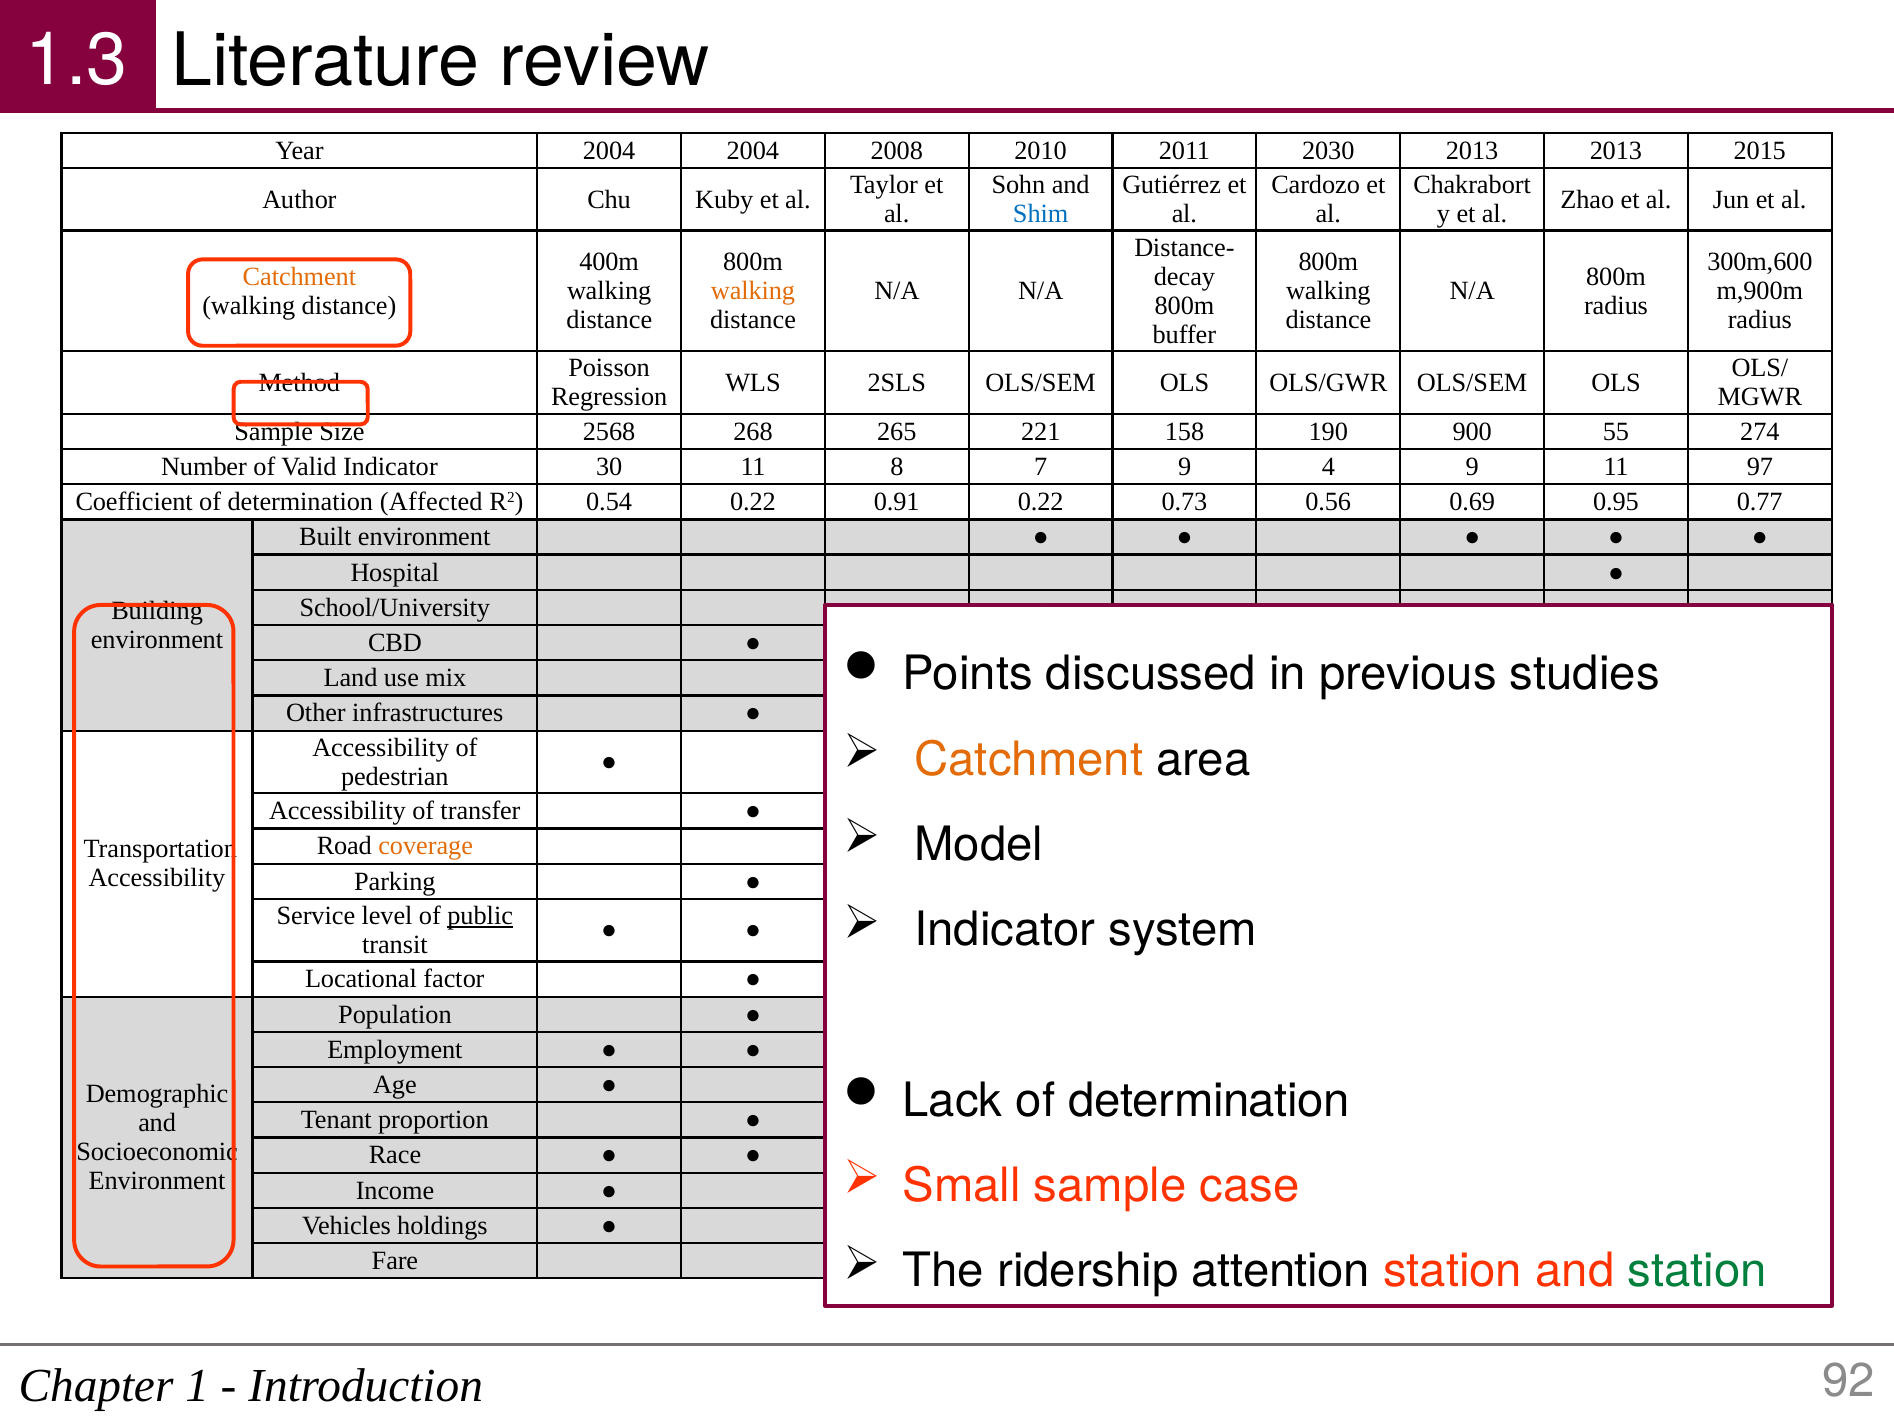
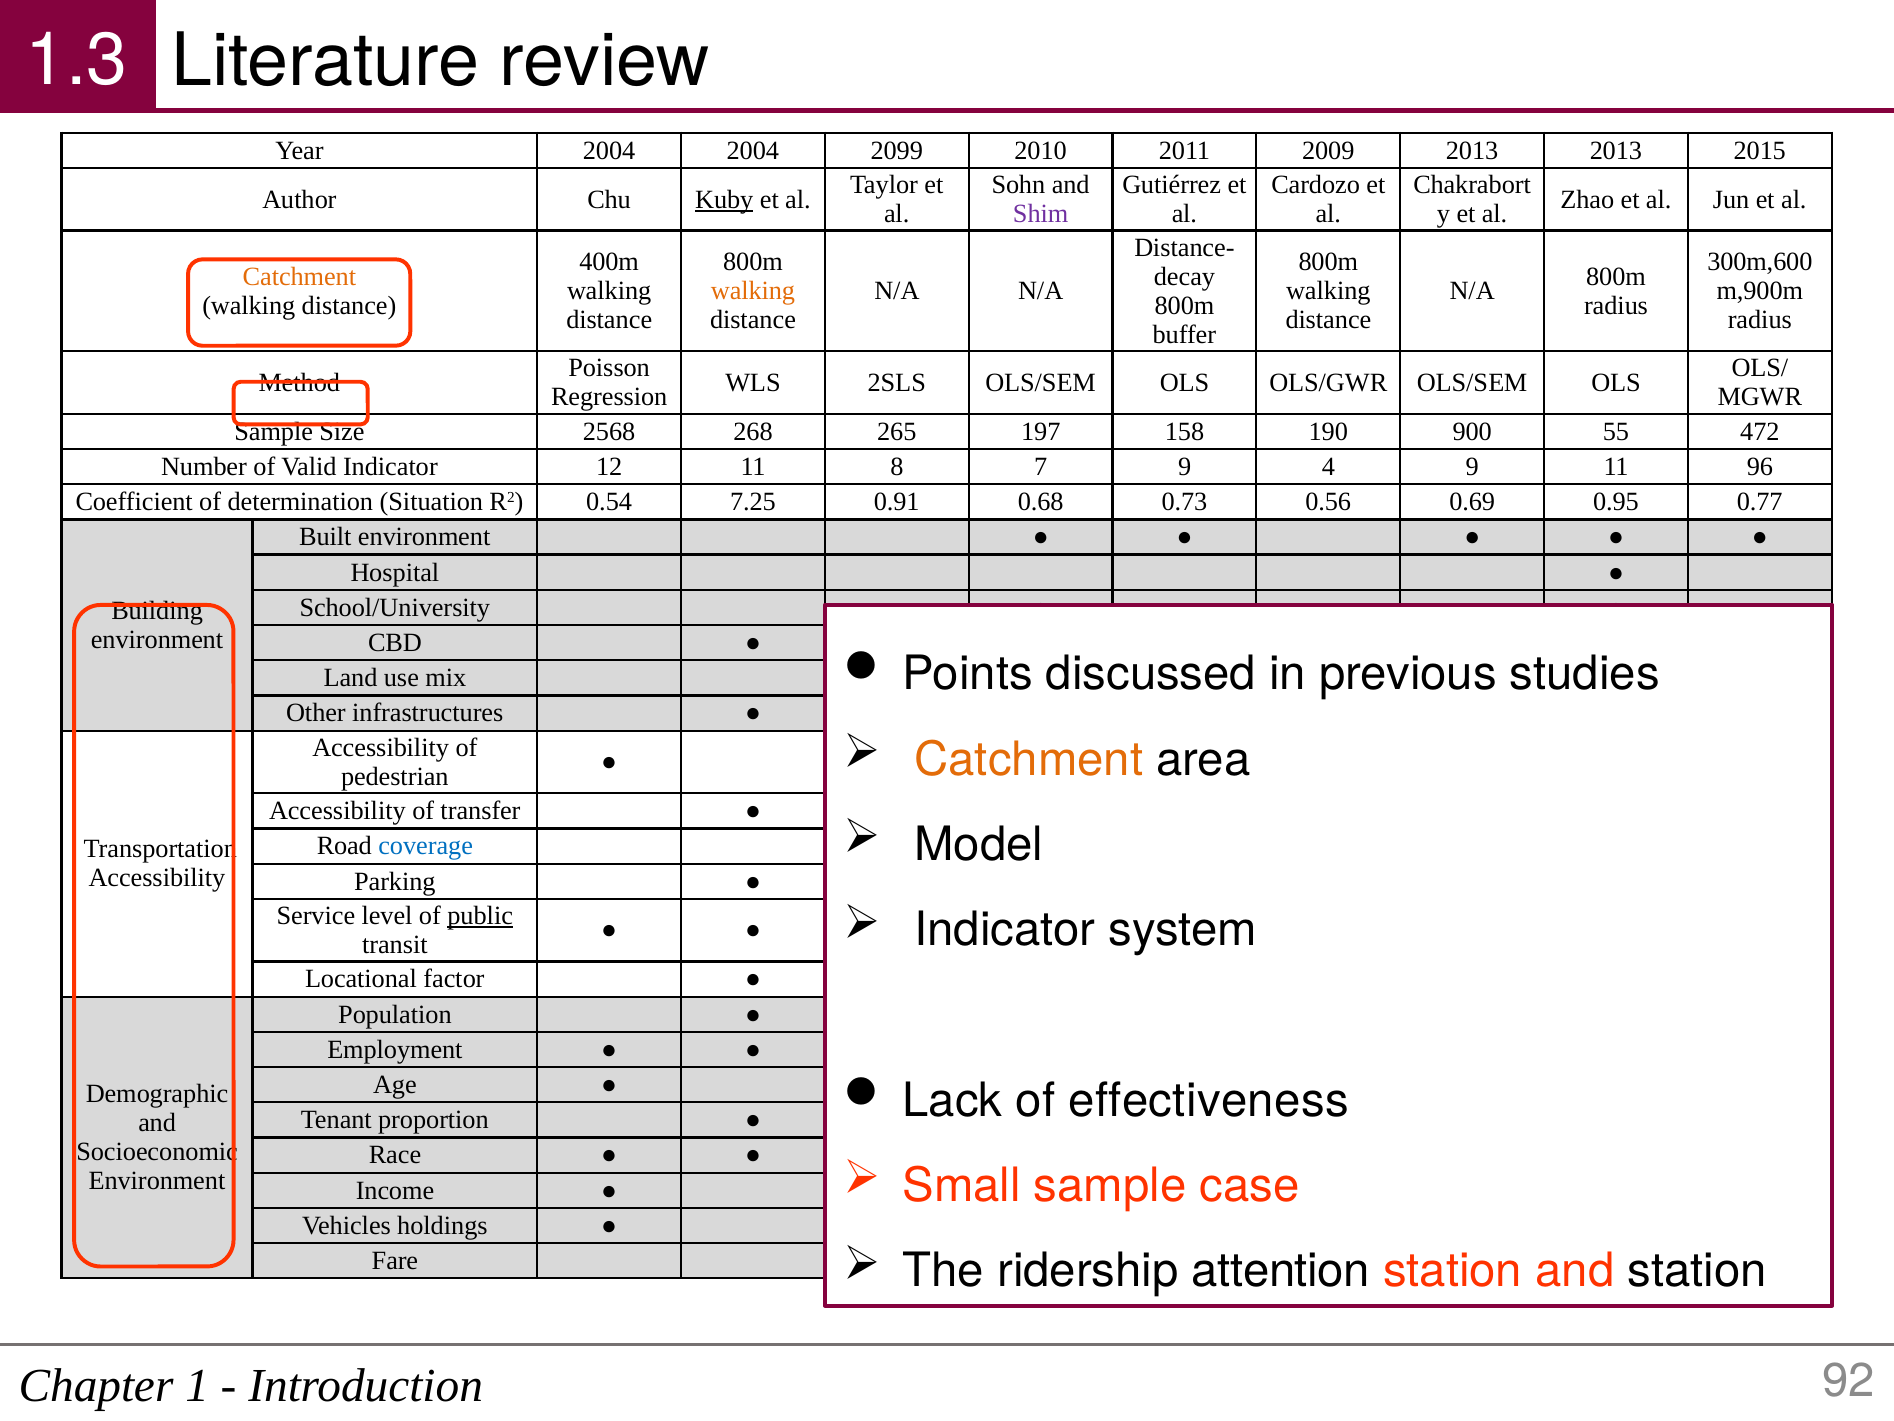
2008: 2008 -> 2099
2030: 2030 -> 2009
Kuby underline: none -> present
Shim colour: blue -> purple
221: 221 -> 197
274: 274 -> 472
30: 30 -> 12
97: 97 -> 96
Affected: Affected -> Situation
0.54 0.22: 0.22 -> 7.25
0.91 0.22: 0.22 -> 0.68
coverage colour: orange -> blue
Lack of determination: determination -> effectiveness
station at (1697, 1271) colour: green -> black
